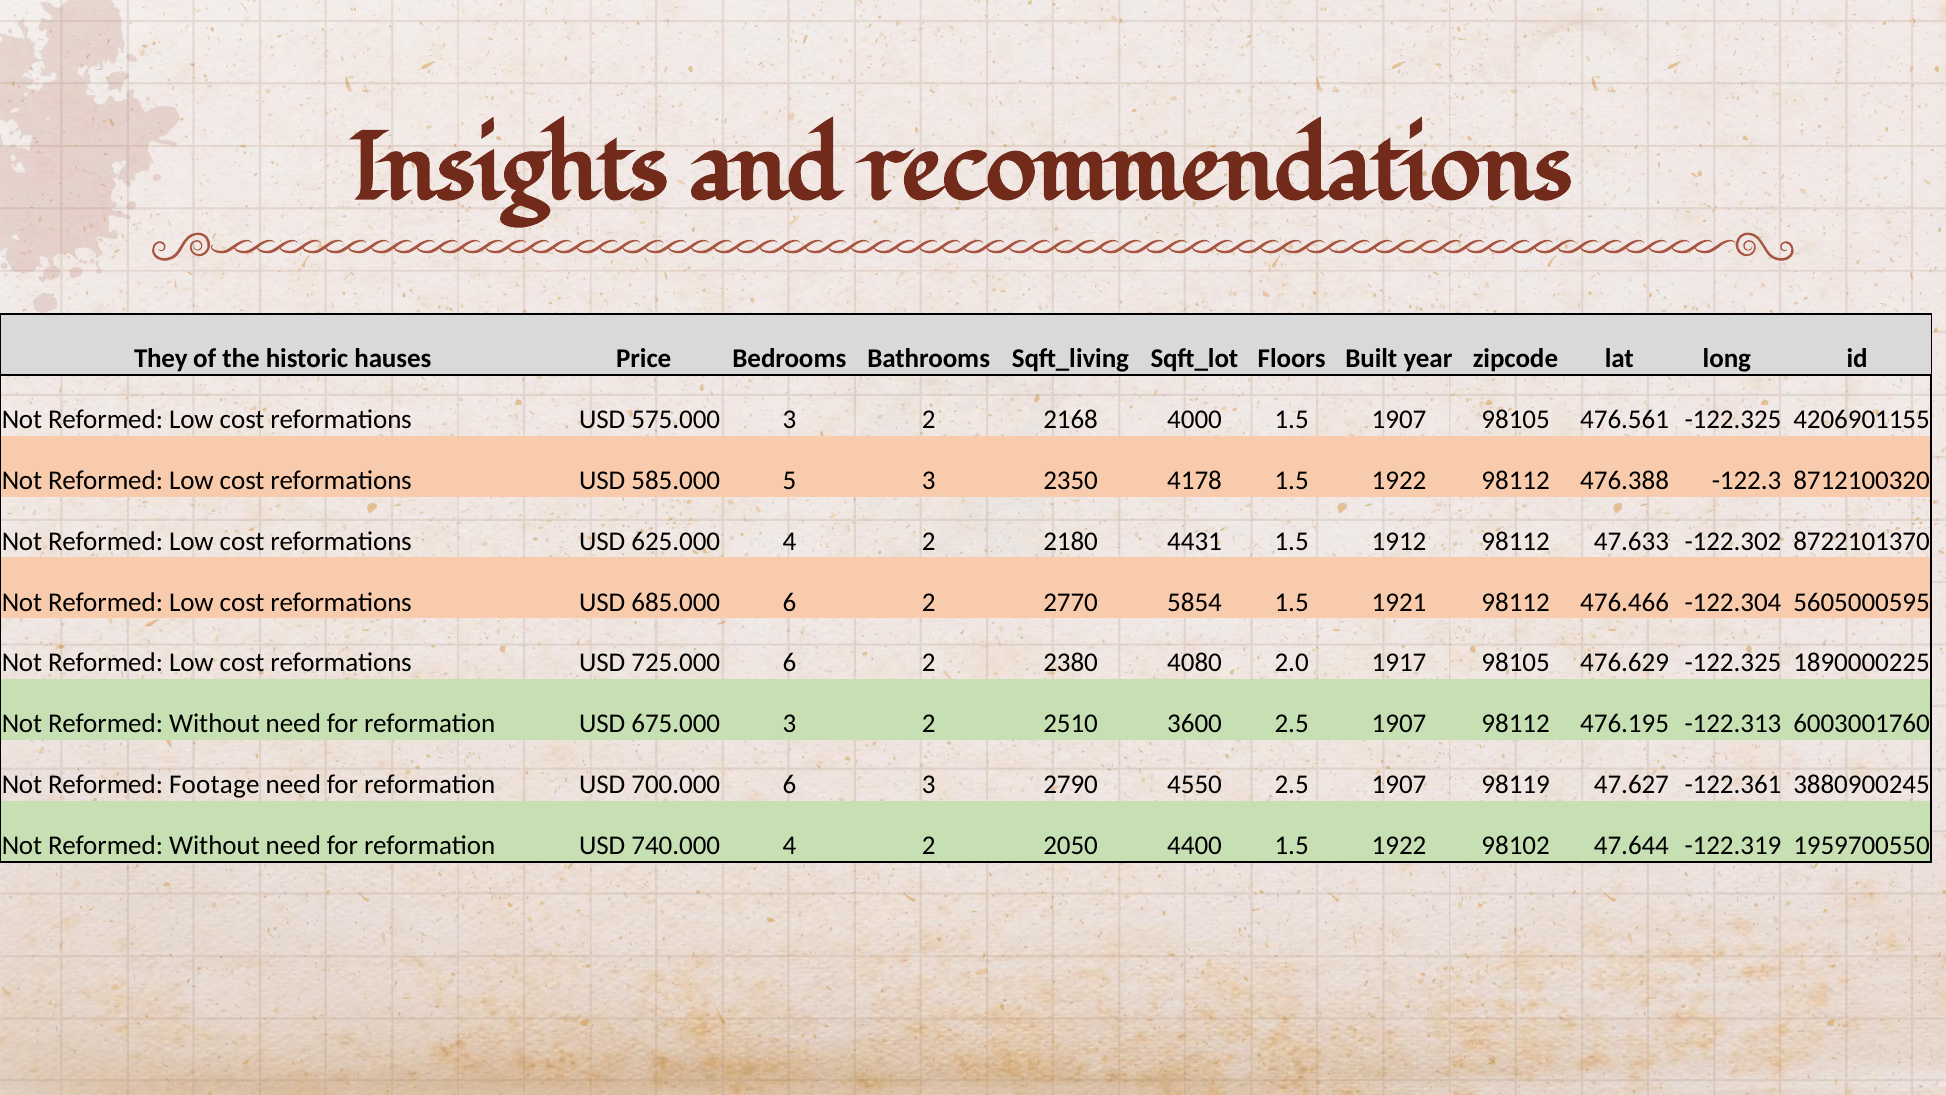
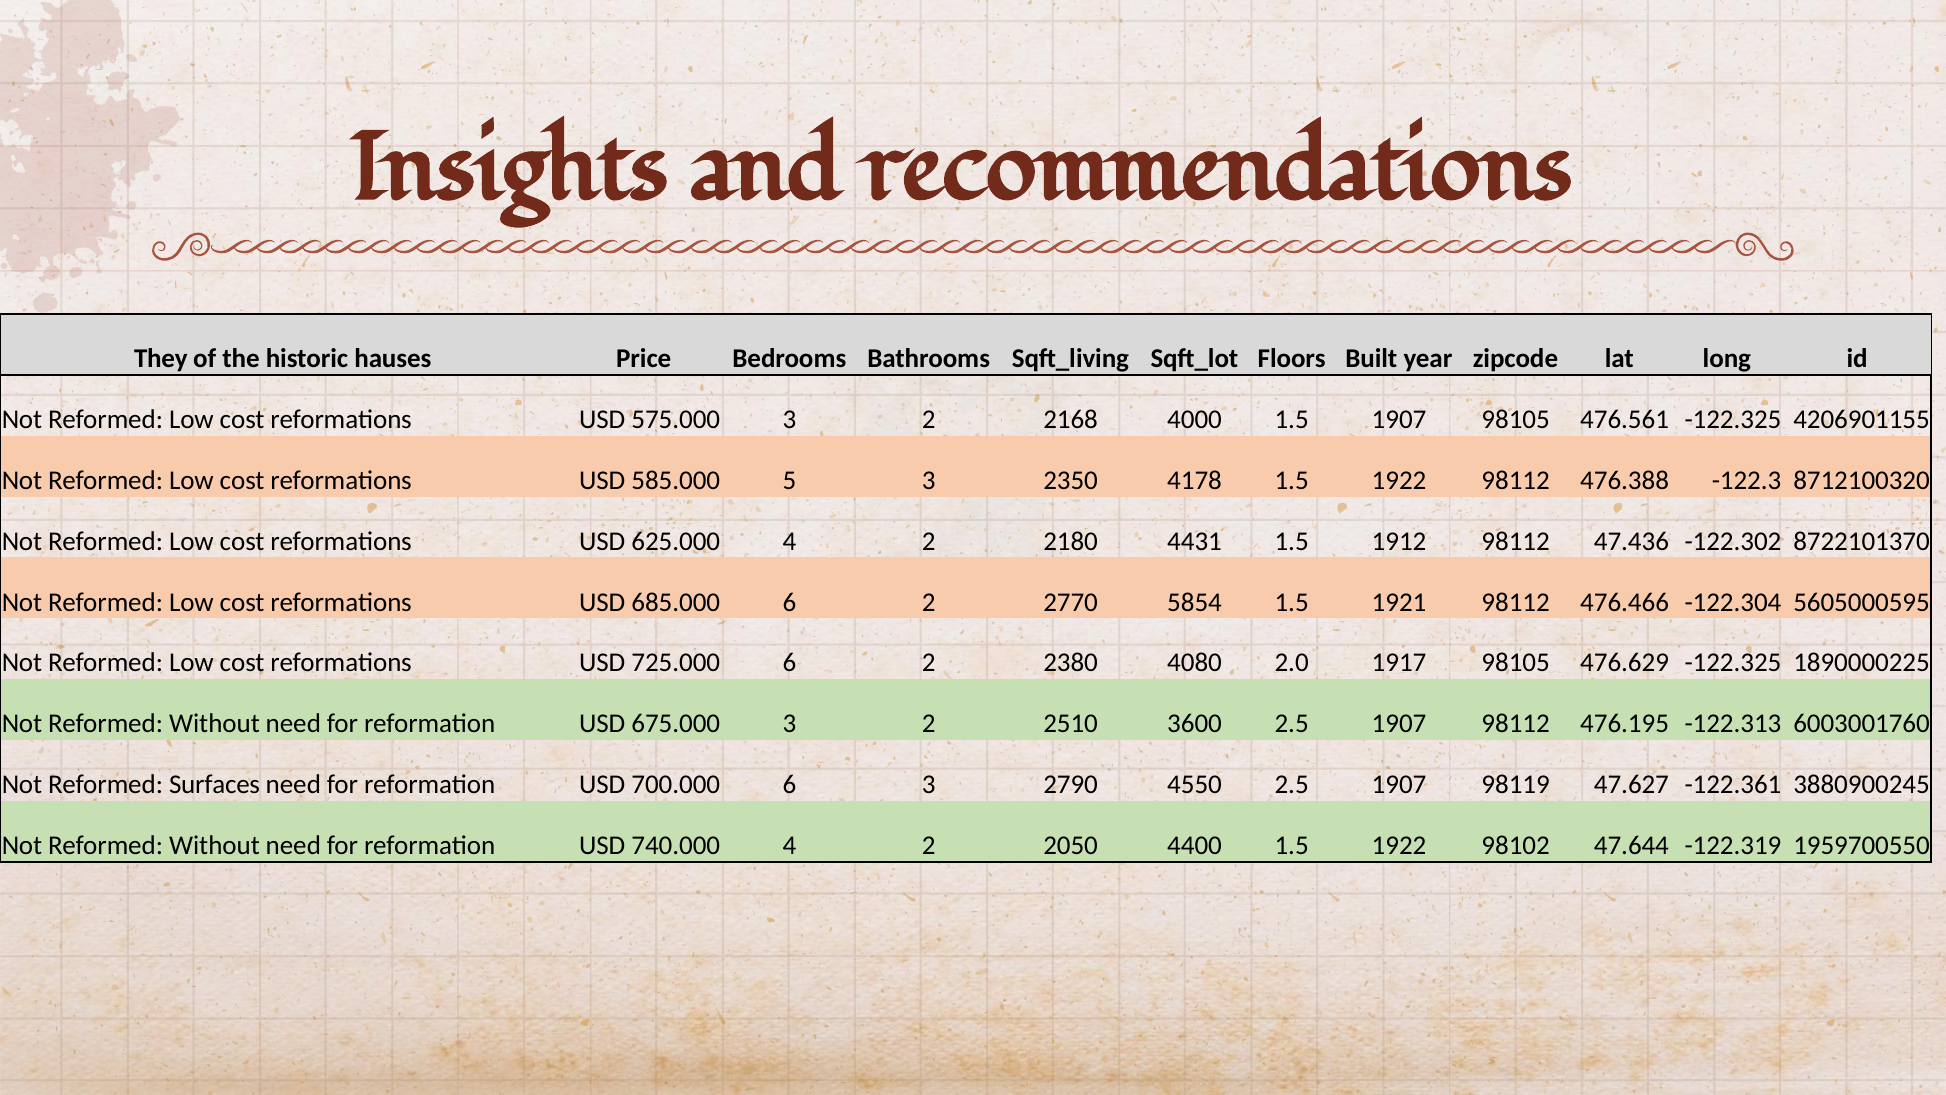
47.633: 47.633 -> 47.436
Footage: Footage -> Surfaces
